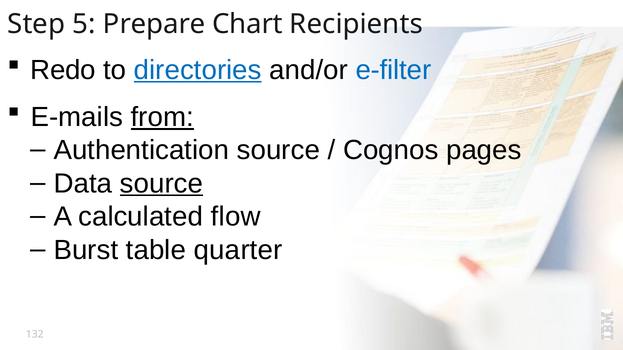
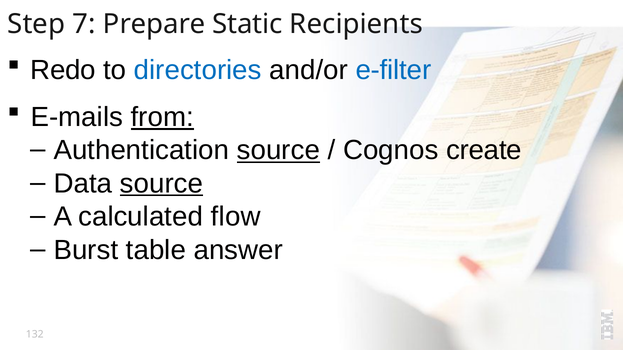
5: 5 -> 7
Chart: Chart -> Static
directories underline: present -> none
source at (278, 150) underline: none -> present
pages: pages -> create
quarter: quarter -> answer
